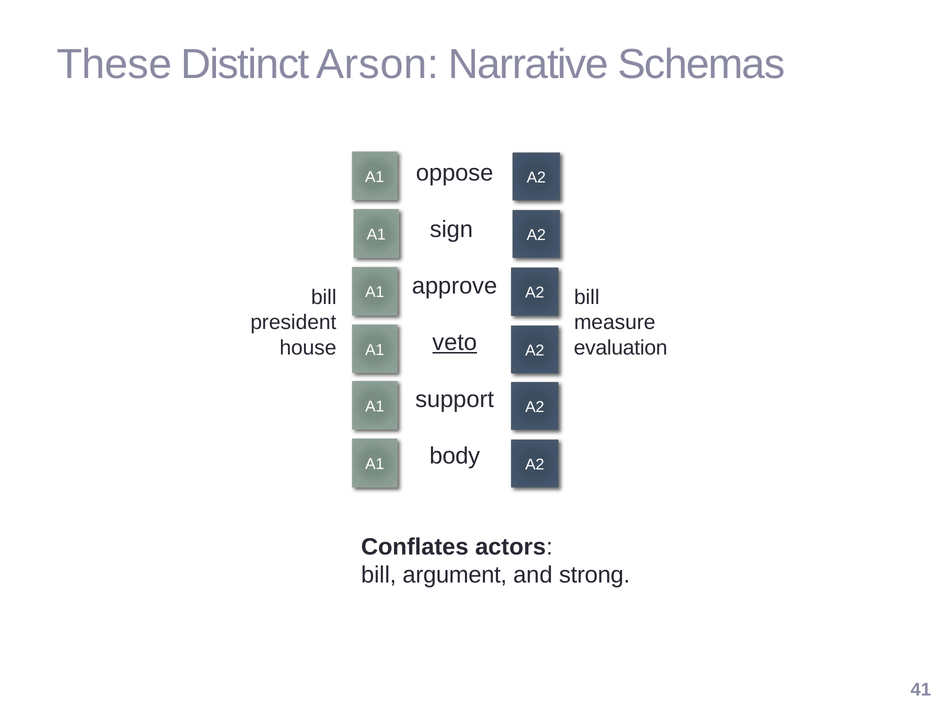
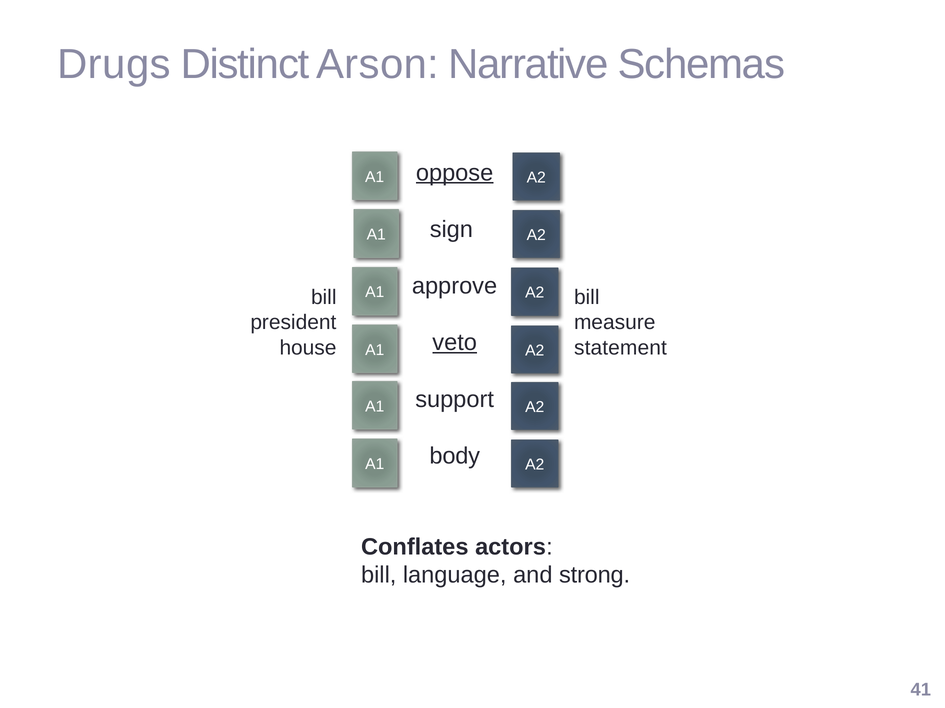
These: These -> Drugs
oppose underline: none -> present
evaluation: evaluation -> statement
argument: argument -> language
